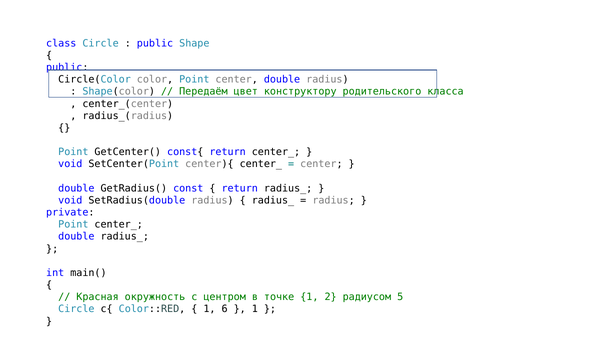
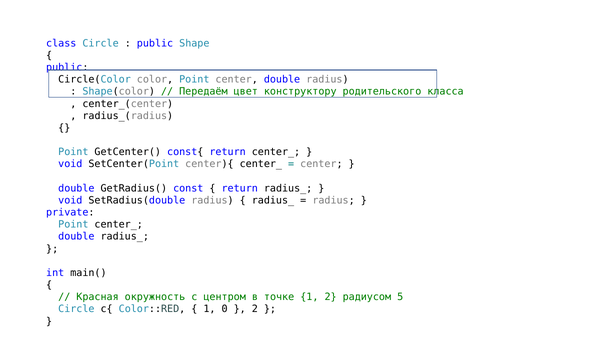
6: 6 -> 0
1 at (255, 309): 1 -> 2
